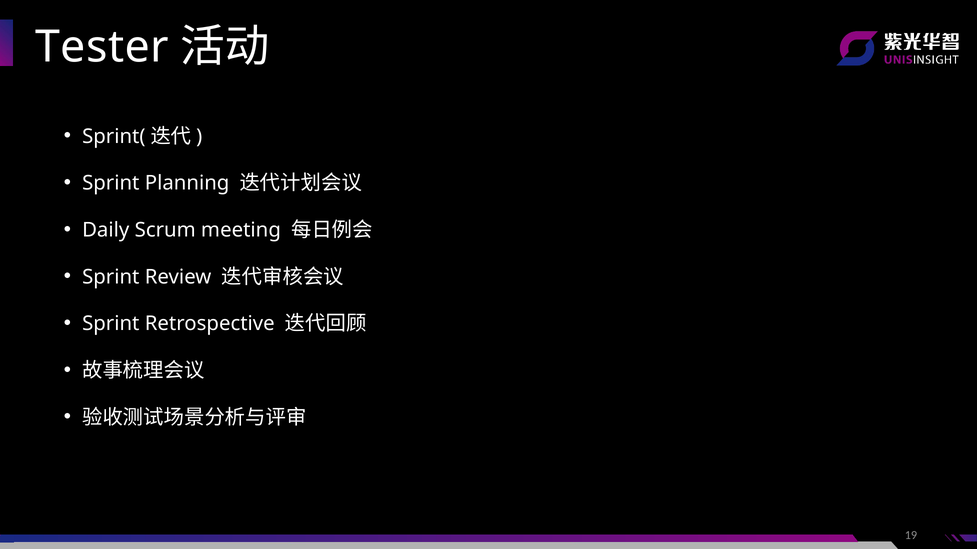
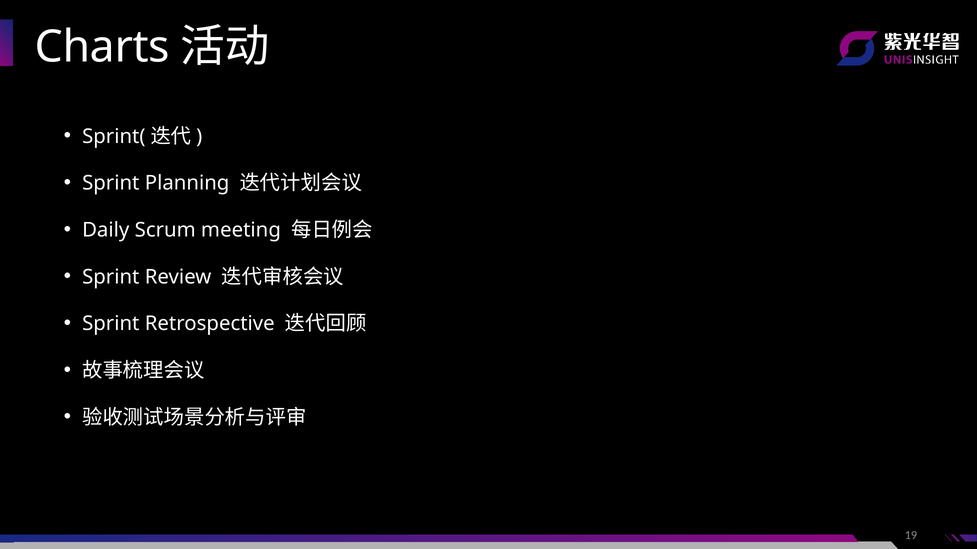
Tester: Tester -> Charts
